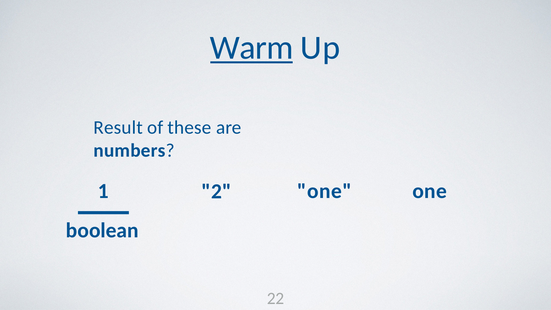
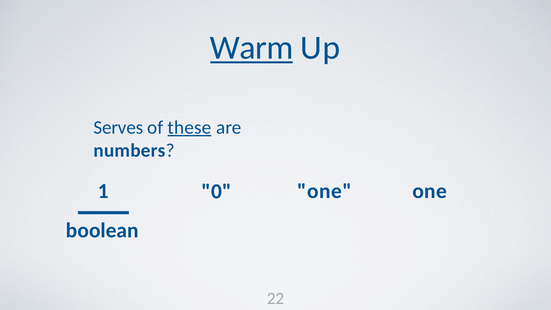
Result: Result -> Serves
these underline: none -> present
2: 2 -> 0
